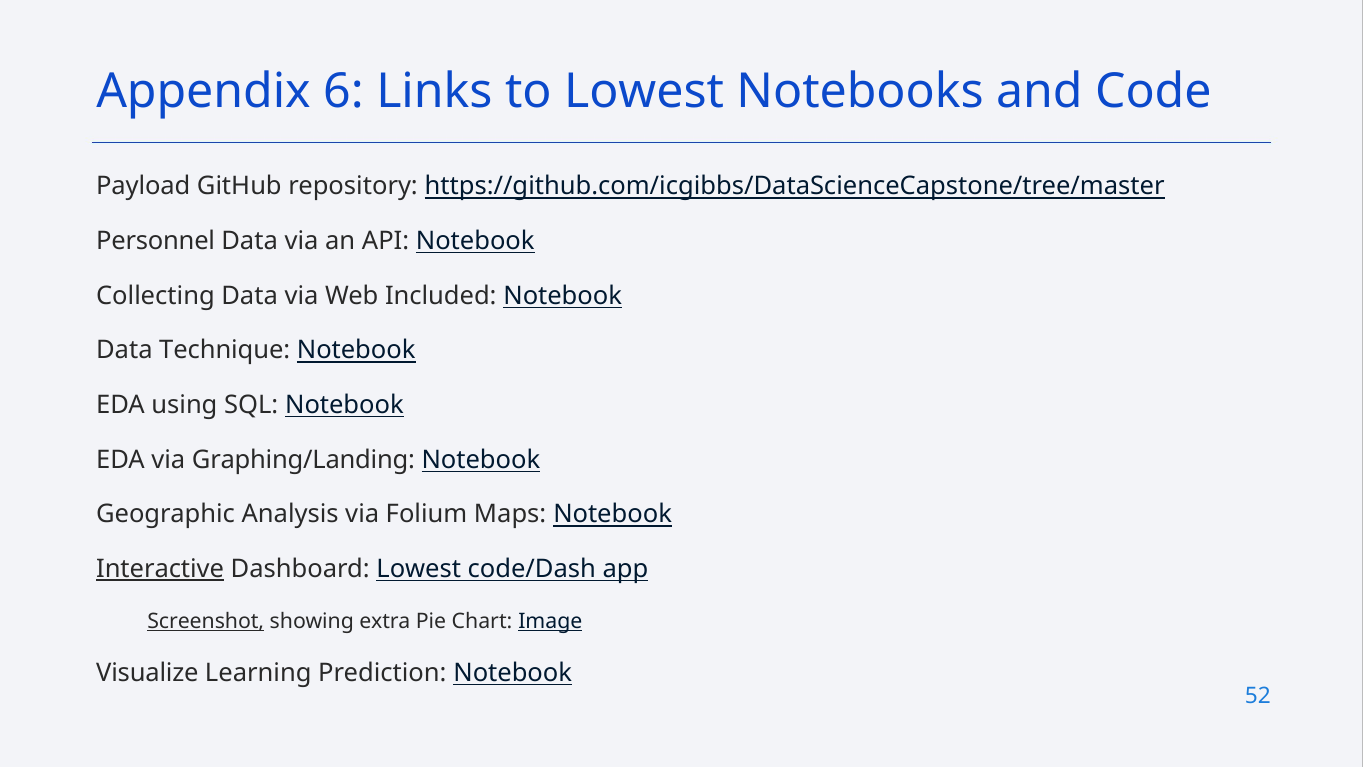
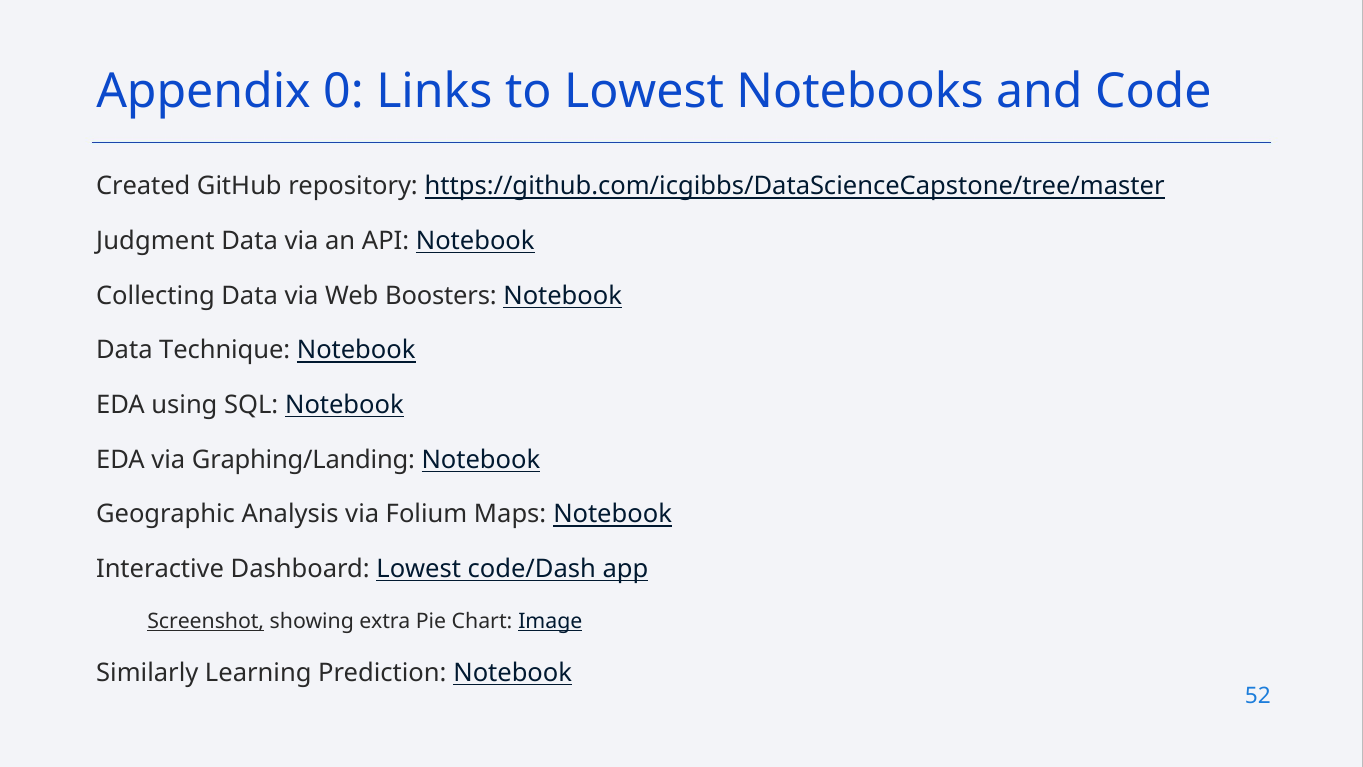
6: 6 -> 0
Payload: Payload -> Created
Personnel: Personnel -> Judgment
Included: Included -> Boosters
Interactive underline: present -> none
Visualize: Visualize -> Similarly
